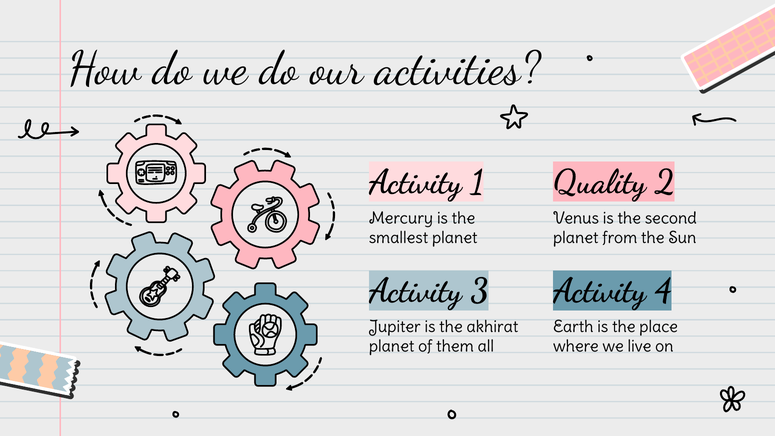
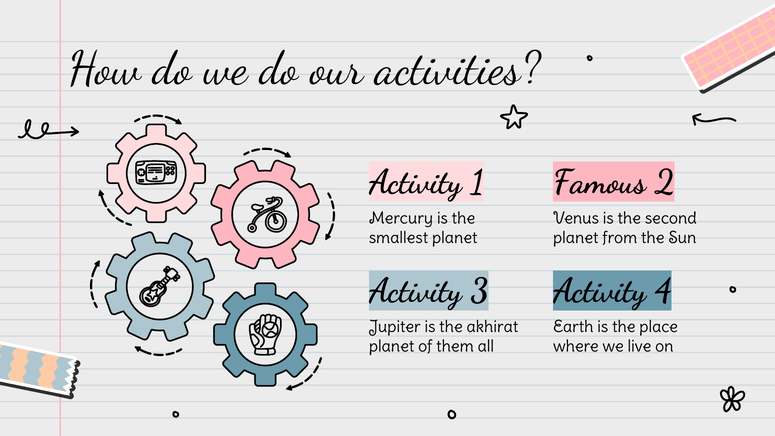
Quality: Quality -> Famous
